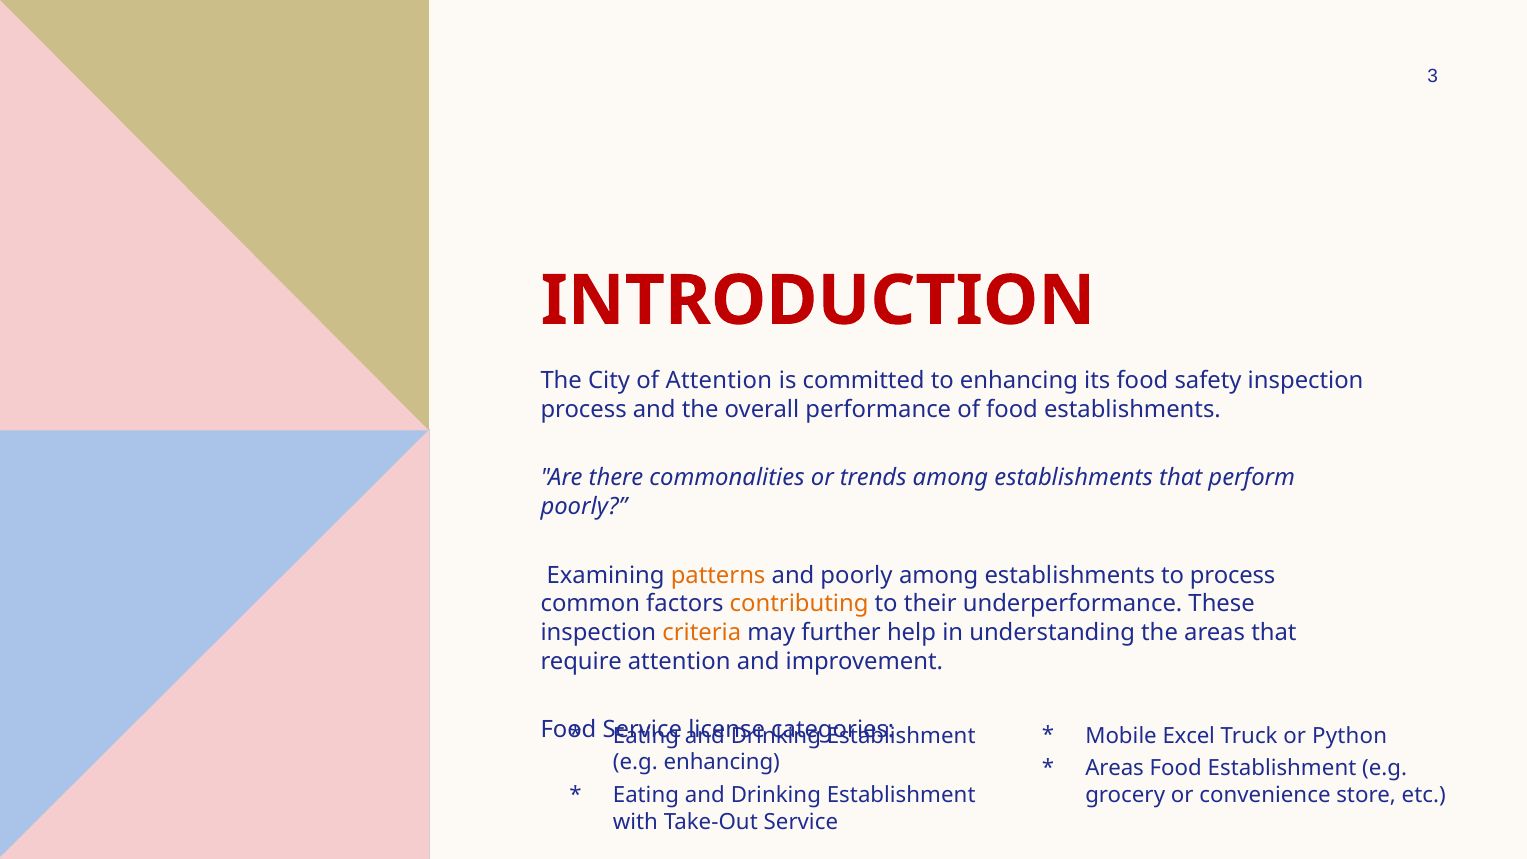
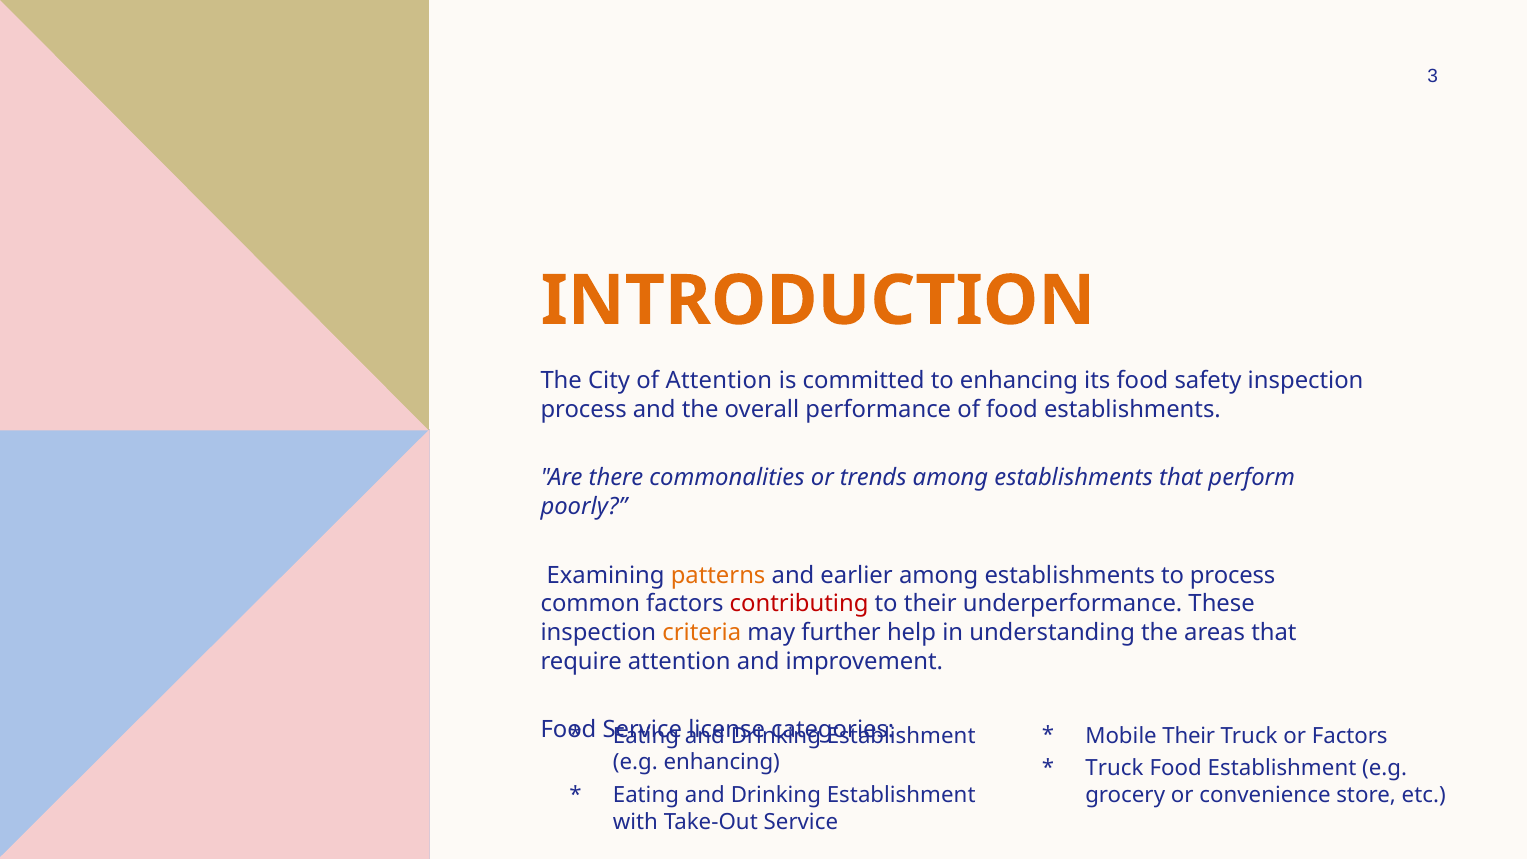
INTRODUCTION colour: red -> orange
and poorly: poorly -> earlier
contributing colour: orange -> red
Mobile Excel: Excel -> Their
or Python: Python -> Factors
Areas at (1115, 768): Areas -> Truck
